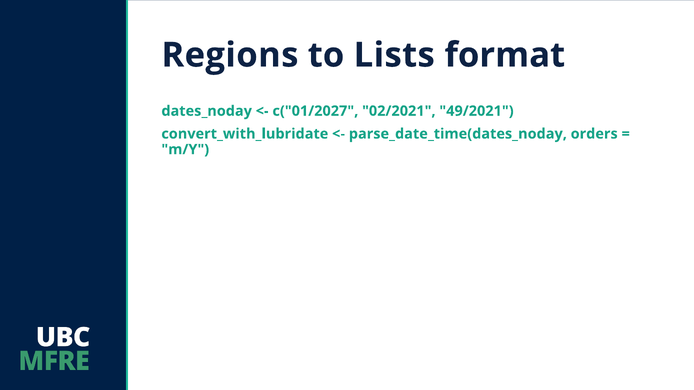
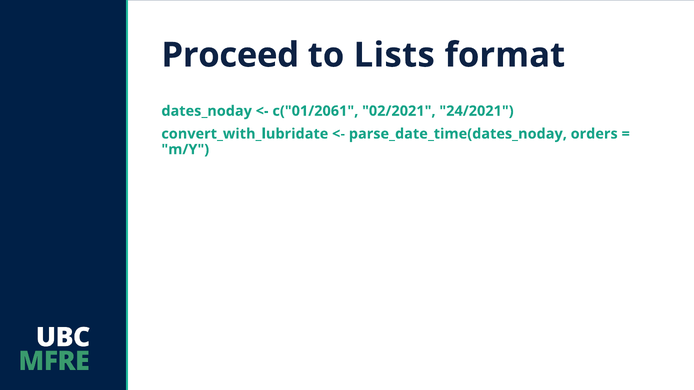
Regions: Regions -> Proceed
c("01/2027: c("01/2027 -> c("01/2061
49/2021: 49/2021 -> 24/2021
